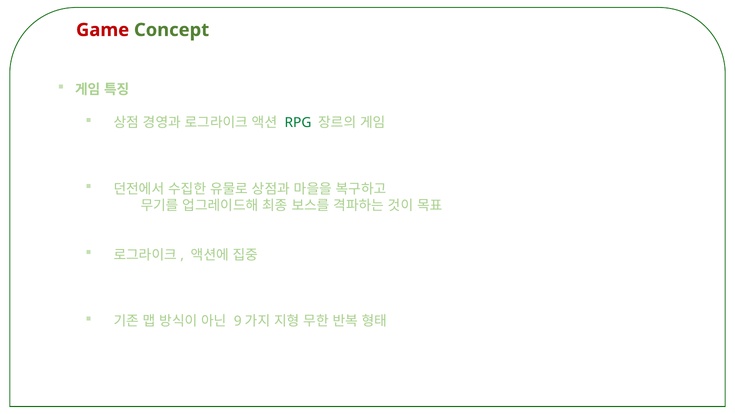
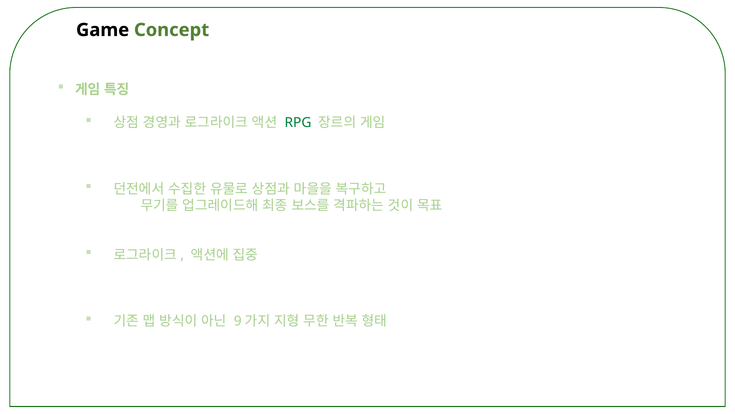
Game colour: red -> black
